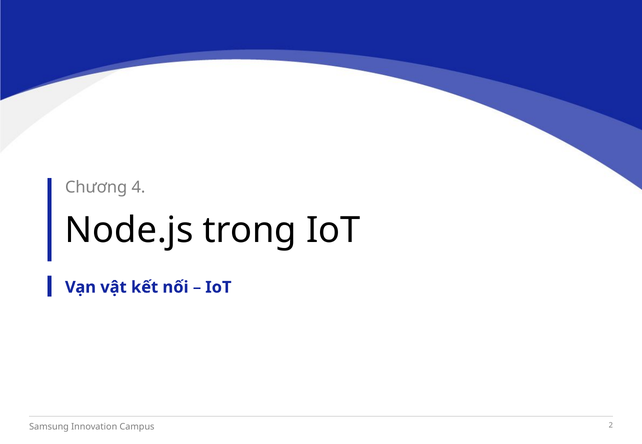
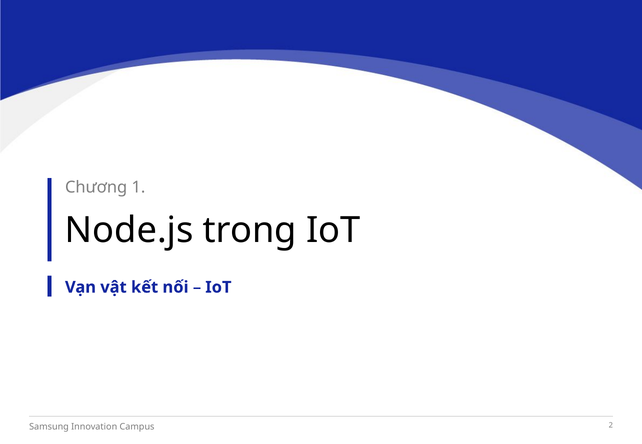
4: 4 -> 1
